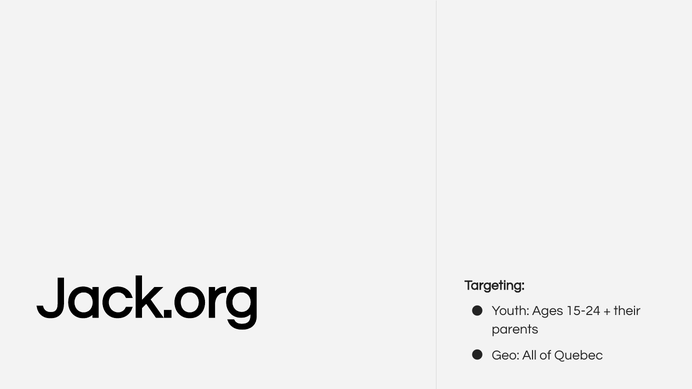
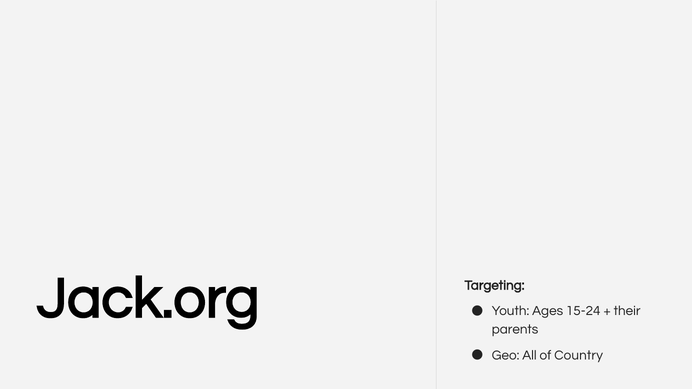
Quebec: Quebec -> Country
